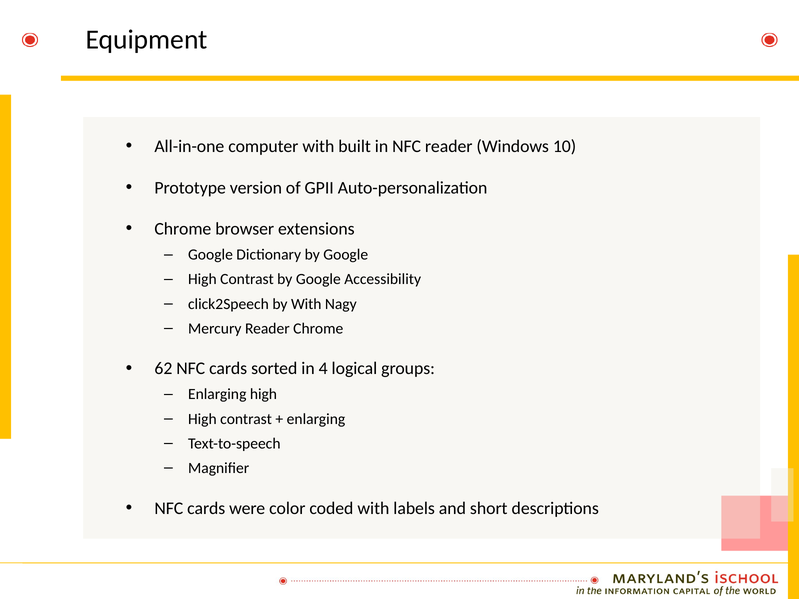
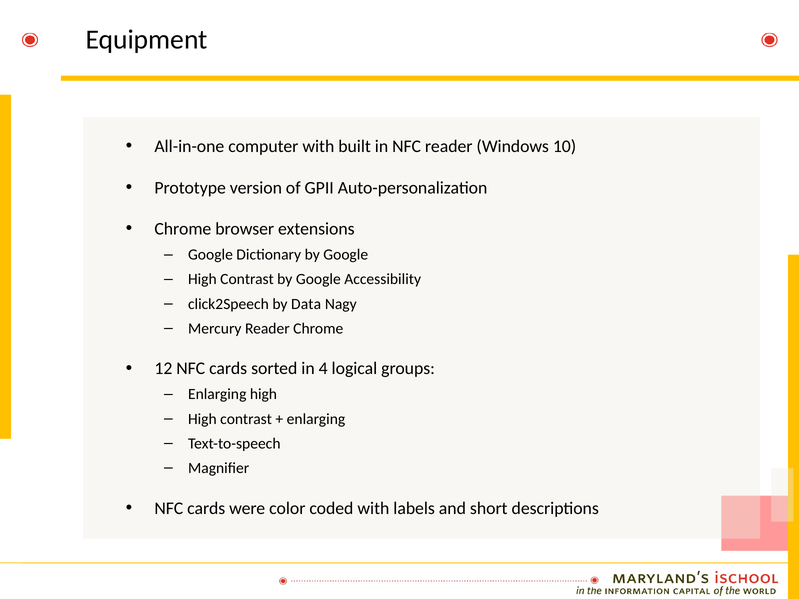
by With: With -> Data
62: 62 -> 12
